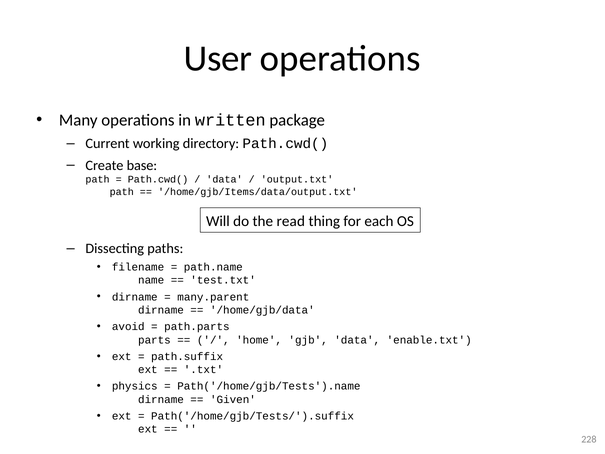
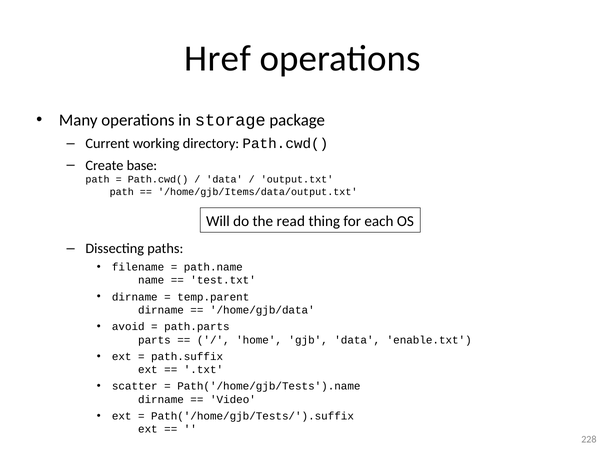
User: User -> Href
written: written -> storage
many.parent: many.parent -> temp.parent
physics: physics -> scatter
Given: Given -> Video
